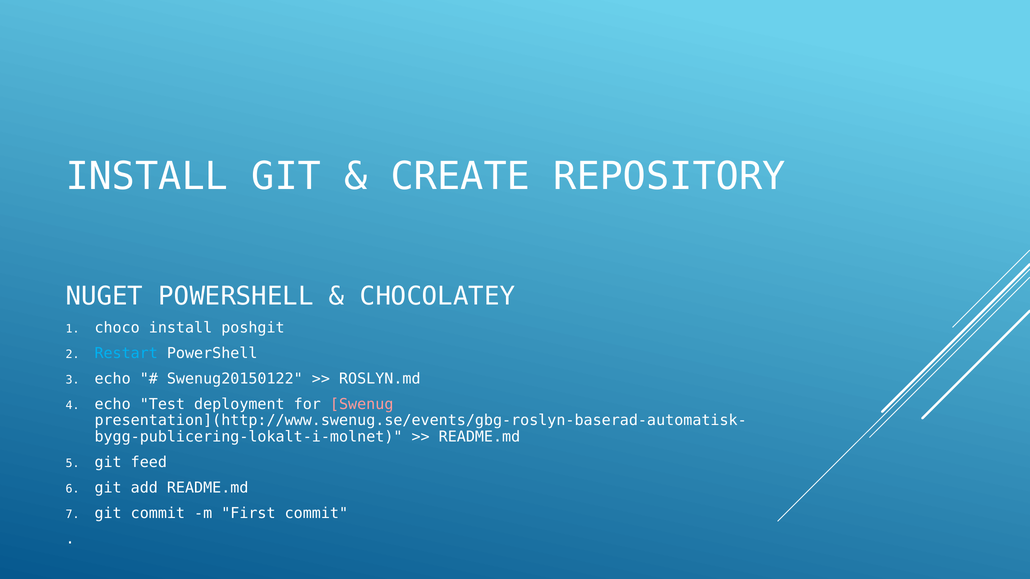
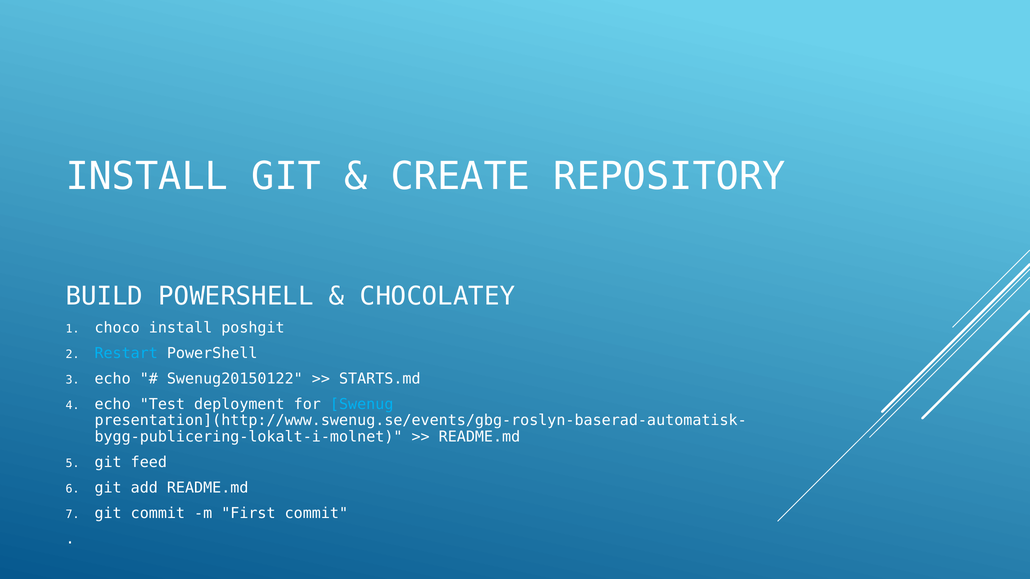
NUGET: NUGET -> BUILD
ROSLYN.md: ROSLYN.md -> STARTS.md
Swenug colour: pink -> light blue
